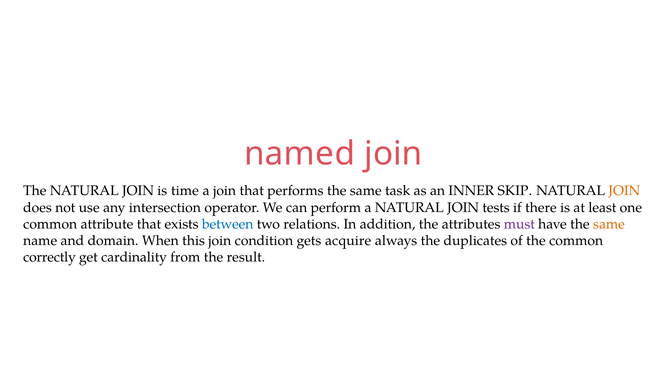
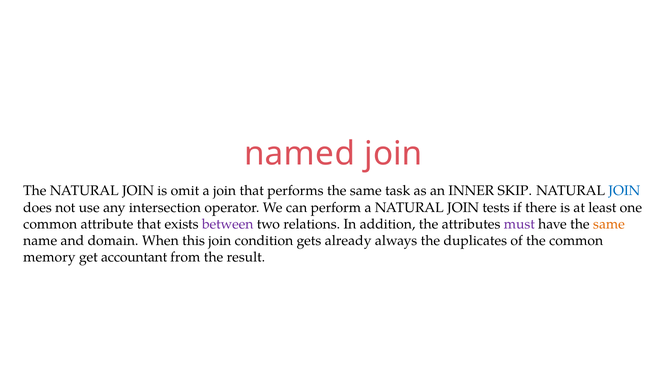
time: time -> omit
JOIN at (624, 191) colour: orange -> blue
between colour: blue -> purple
acquire: acquire -> already
correctly: correctly -> memory
cardinality: cardinality -> accountant
